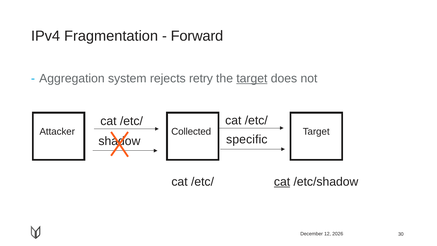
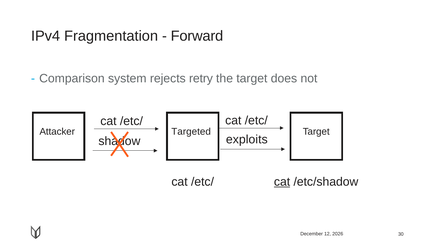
Aggregation: Aggregation -> Comparison
target at (252, 78) underline: present -> none
Collected: Collected -> Targeted
specific: specific -> exploits
